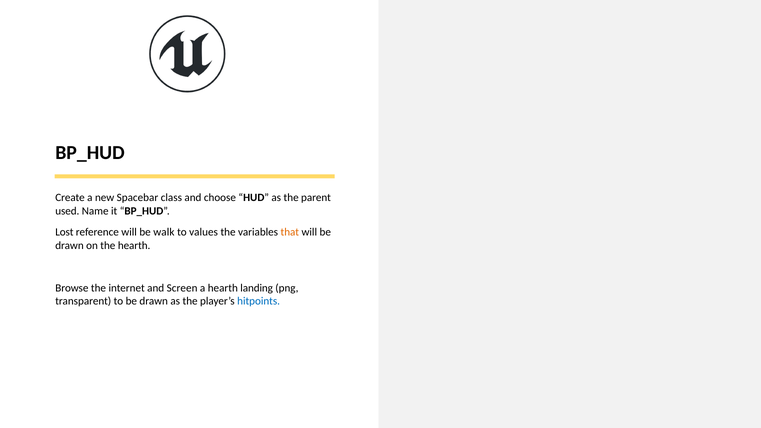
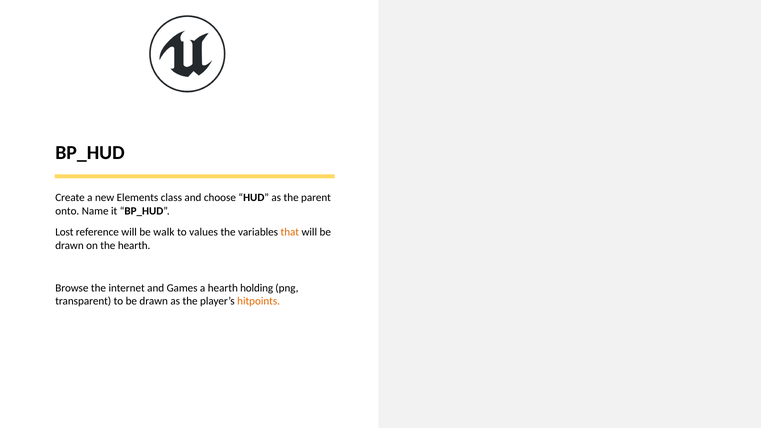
Spacebar: Spacebar -> Elements
used: used -> onto
Screen: Screen -> Games
landing: landing -> holding
hitpoints colour: blue -> orange
